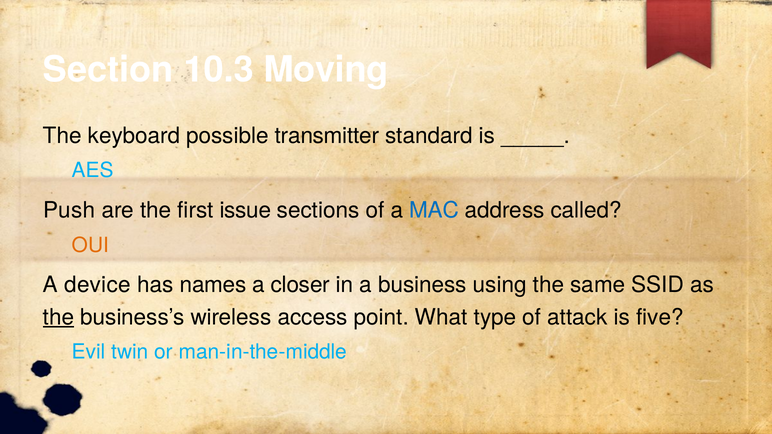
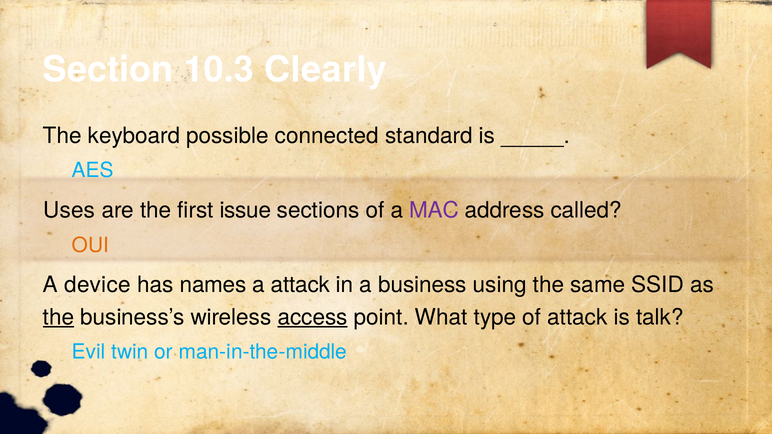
Moving: Moving -> Clearly
transmitter: transmitter -> connected
Push: Push -> Uses
MAC colour: blue -> purple
a closer: closer -> attack
access underline: none -> present
five: five -> talk
